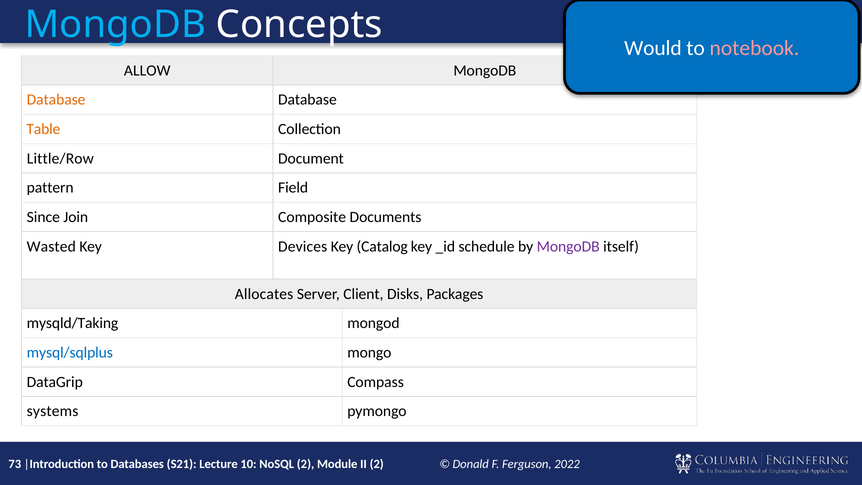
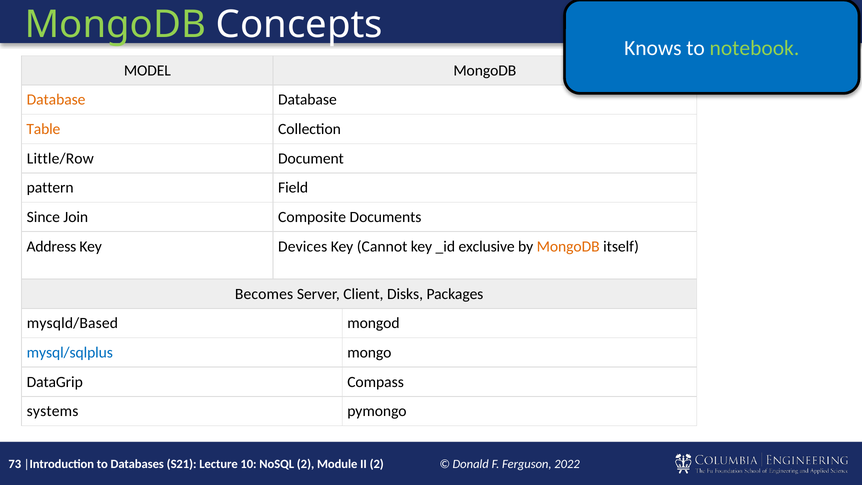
MongoDB at (115, 25) colour: light blue -> light green
Would: Would -> Knows
notebook colour: pink -> light green
ALLOW: ALLOW -> MODEL
Wasted: Wasted -> Address
Catalog: Catalog -> Cannot
schedule: schedule -> exclusive
MongoDB at (568, 246) colour: purple -> orange
Allocates: Allocates -> Becomes
mysqld/Taking: mysqld/Taking -> mysqld/Based
